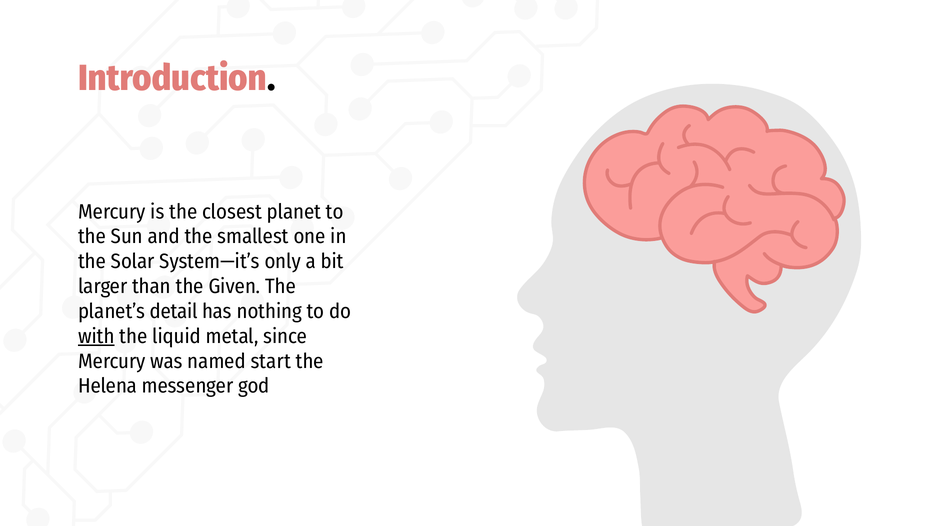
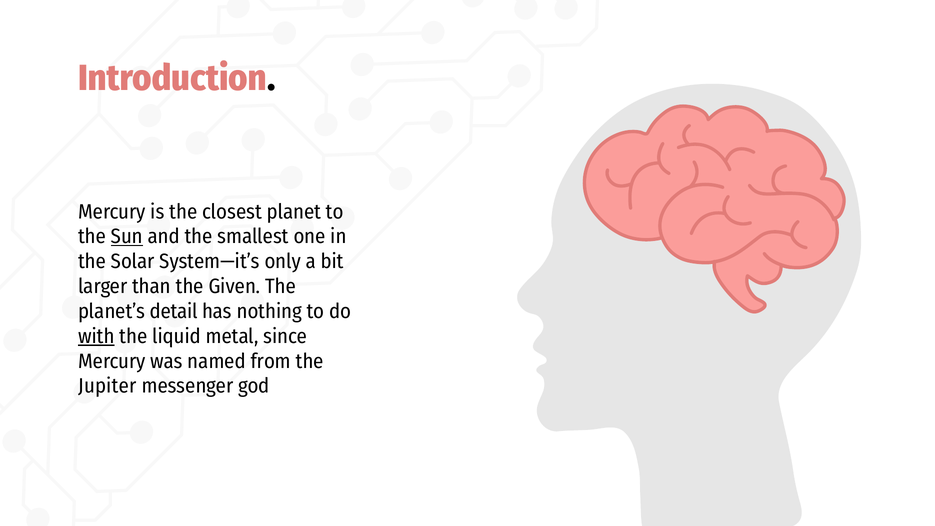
Sun underline: none -> present
start: start -> from
Helena: Helena -> Jupiter
